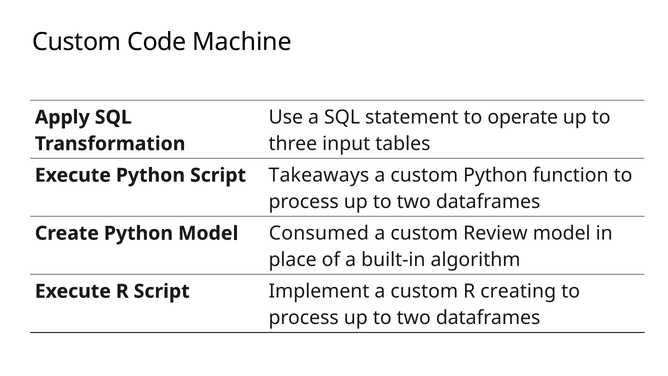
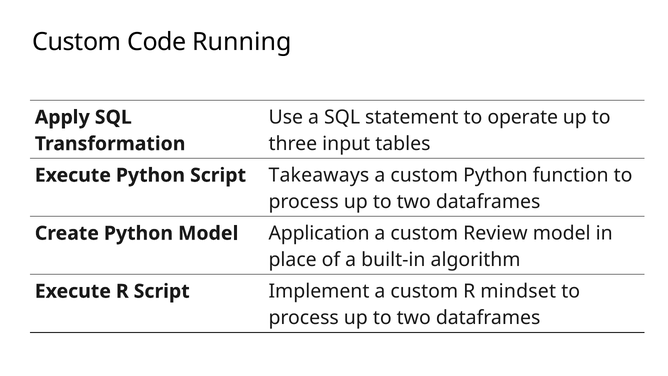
Machine: Machine -> Running
Consumed: Consumed -> Application
creating: creating -> mindset
